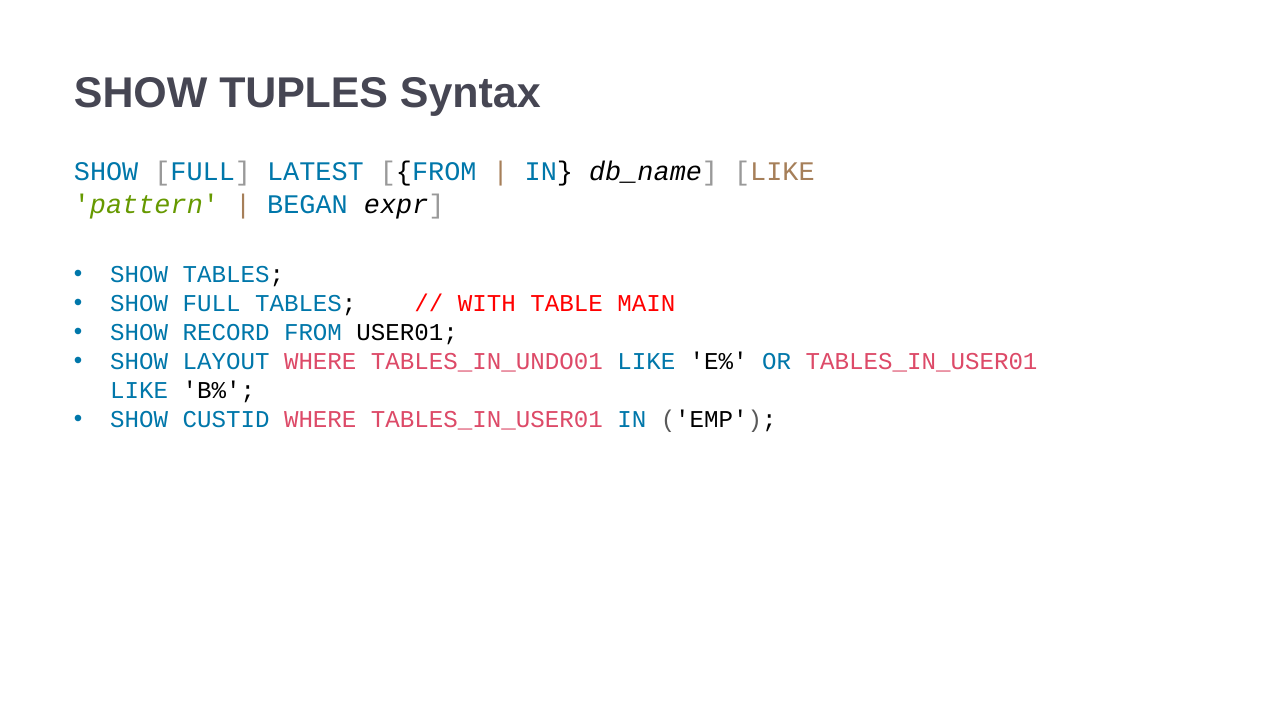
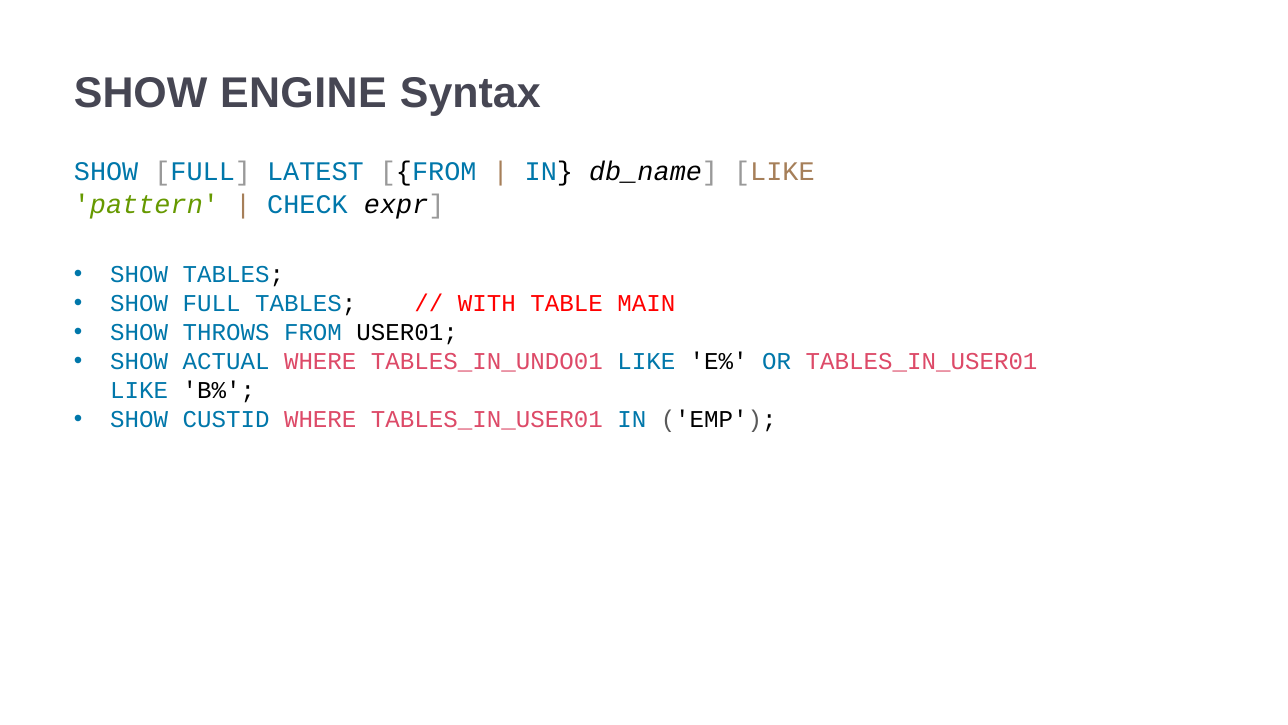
TUPLES: TUPLES -> ENGINE
BEGAN: BEGAN -> CHECK
RECORD: RECORD -> THROWS
LAYOUT: LAYOUT -> ACTUAL
